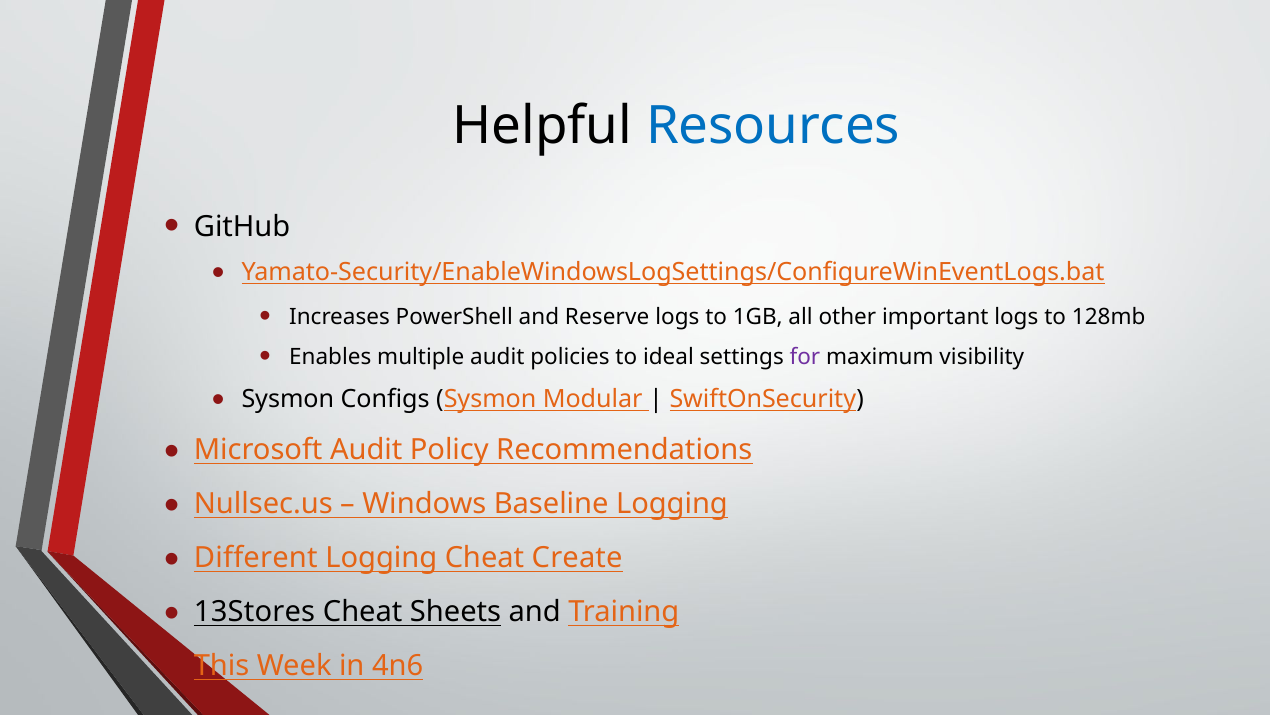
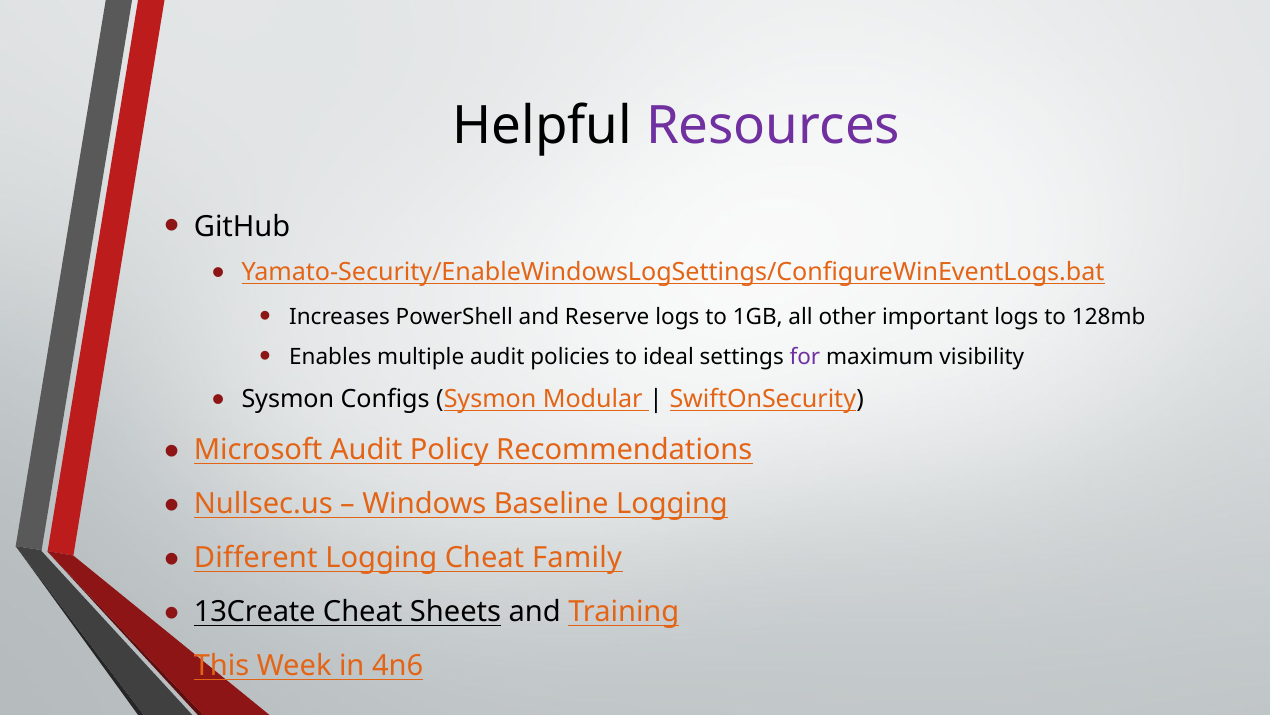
Resources colour: blue -> purple
Create: Create -> Family
13Stores: 13Stores -> 13Create
